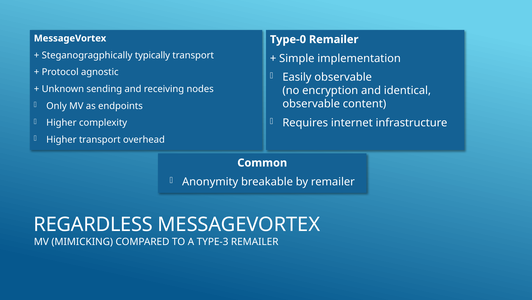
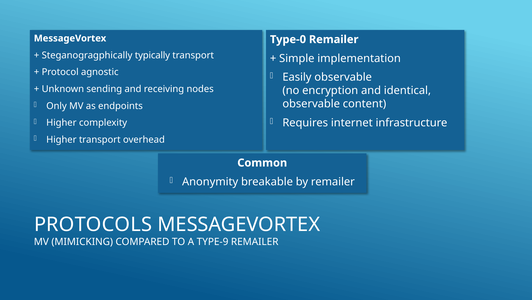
REGARDLESS: REGARDLESS -> PROTOCOLS
TYPE-3: TYPE-3 -> TYPE-9
